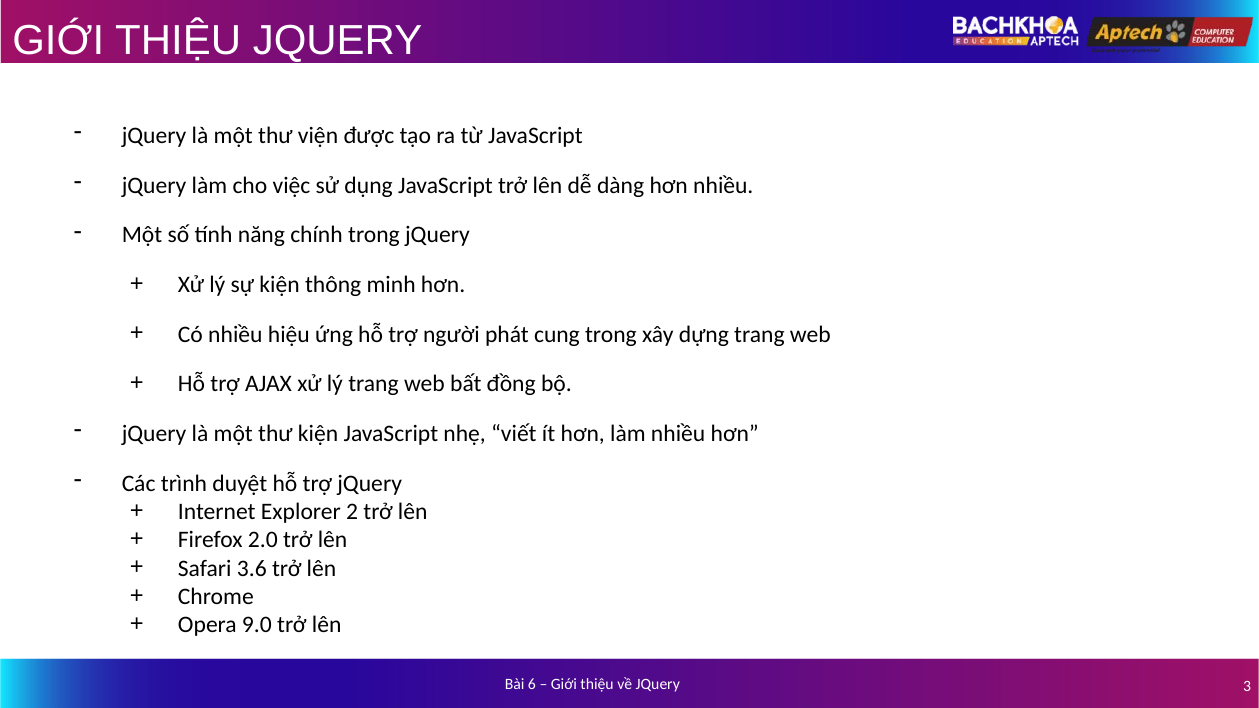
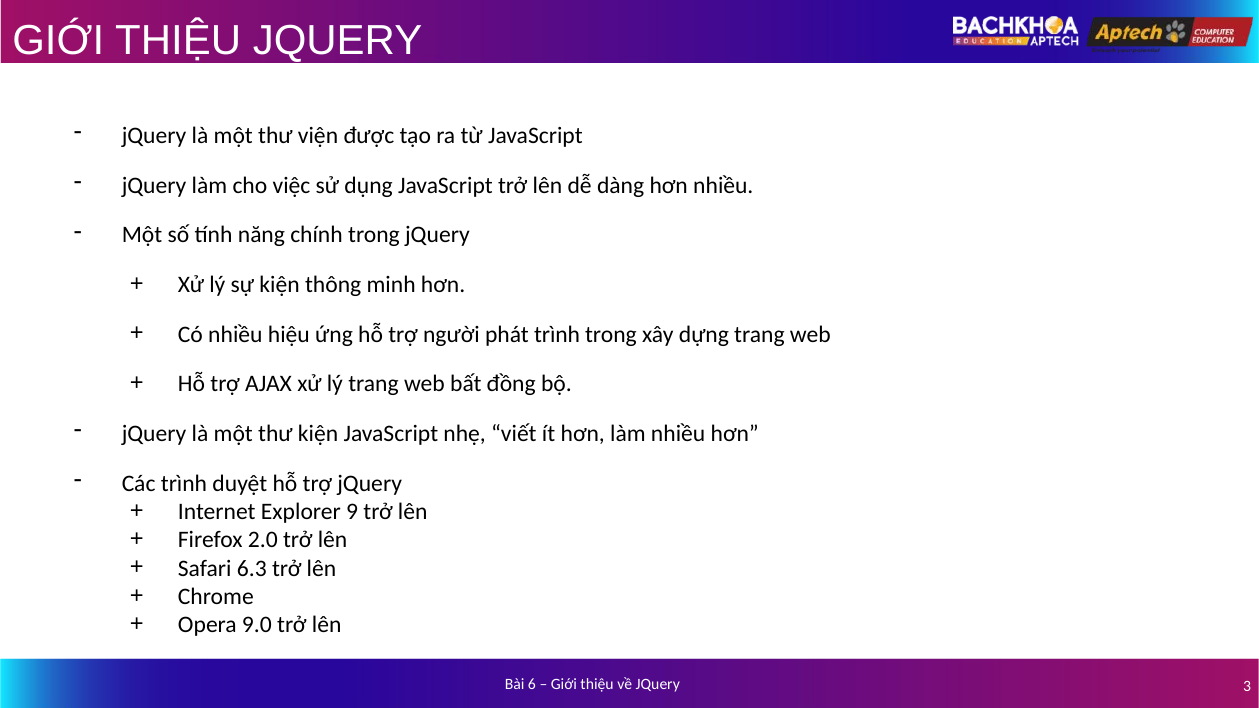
phát cung: cung -> trình
2: 2 -> 9
3.6: 3.6 -> 6.3
